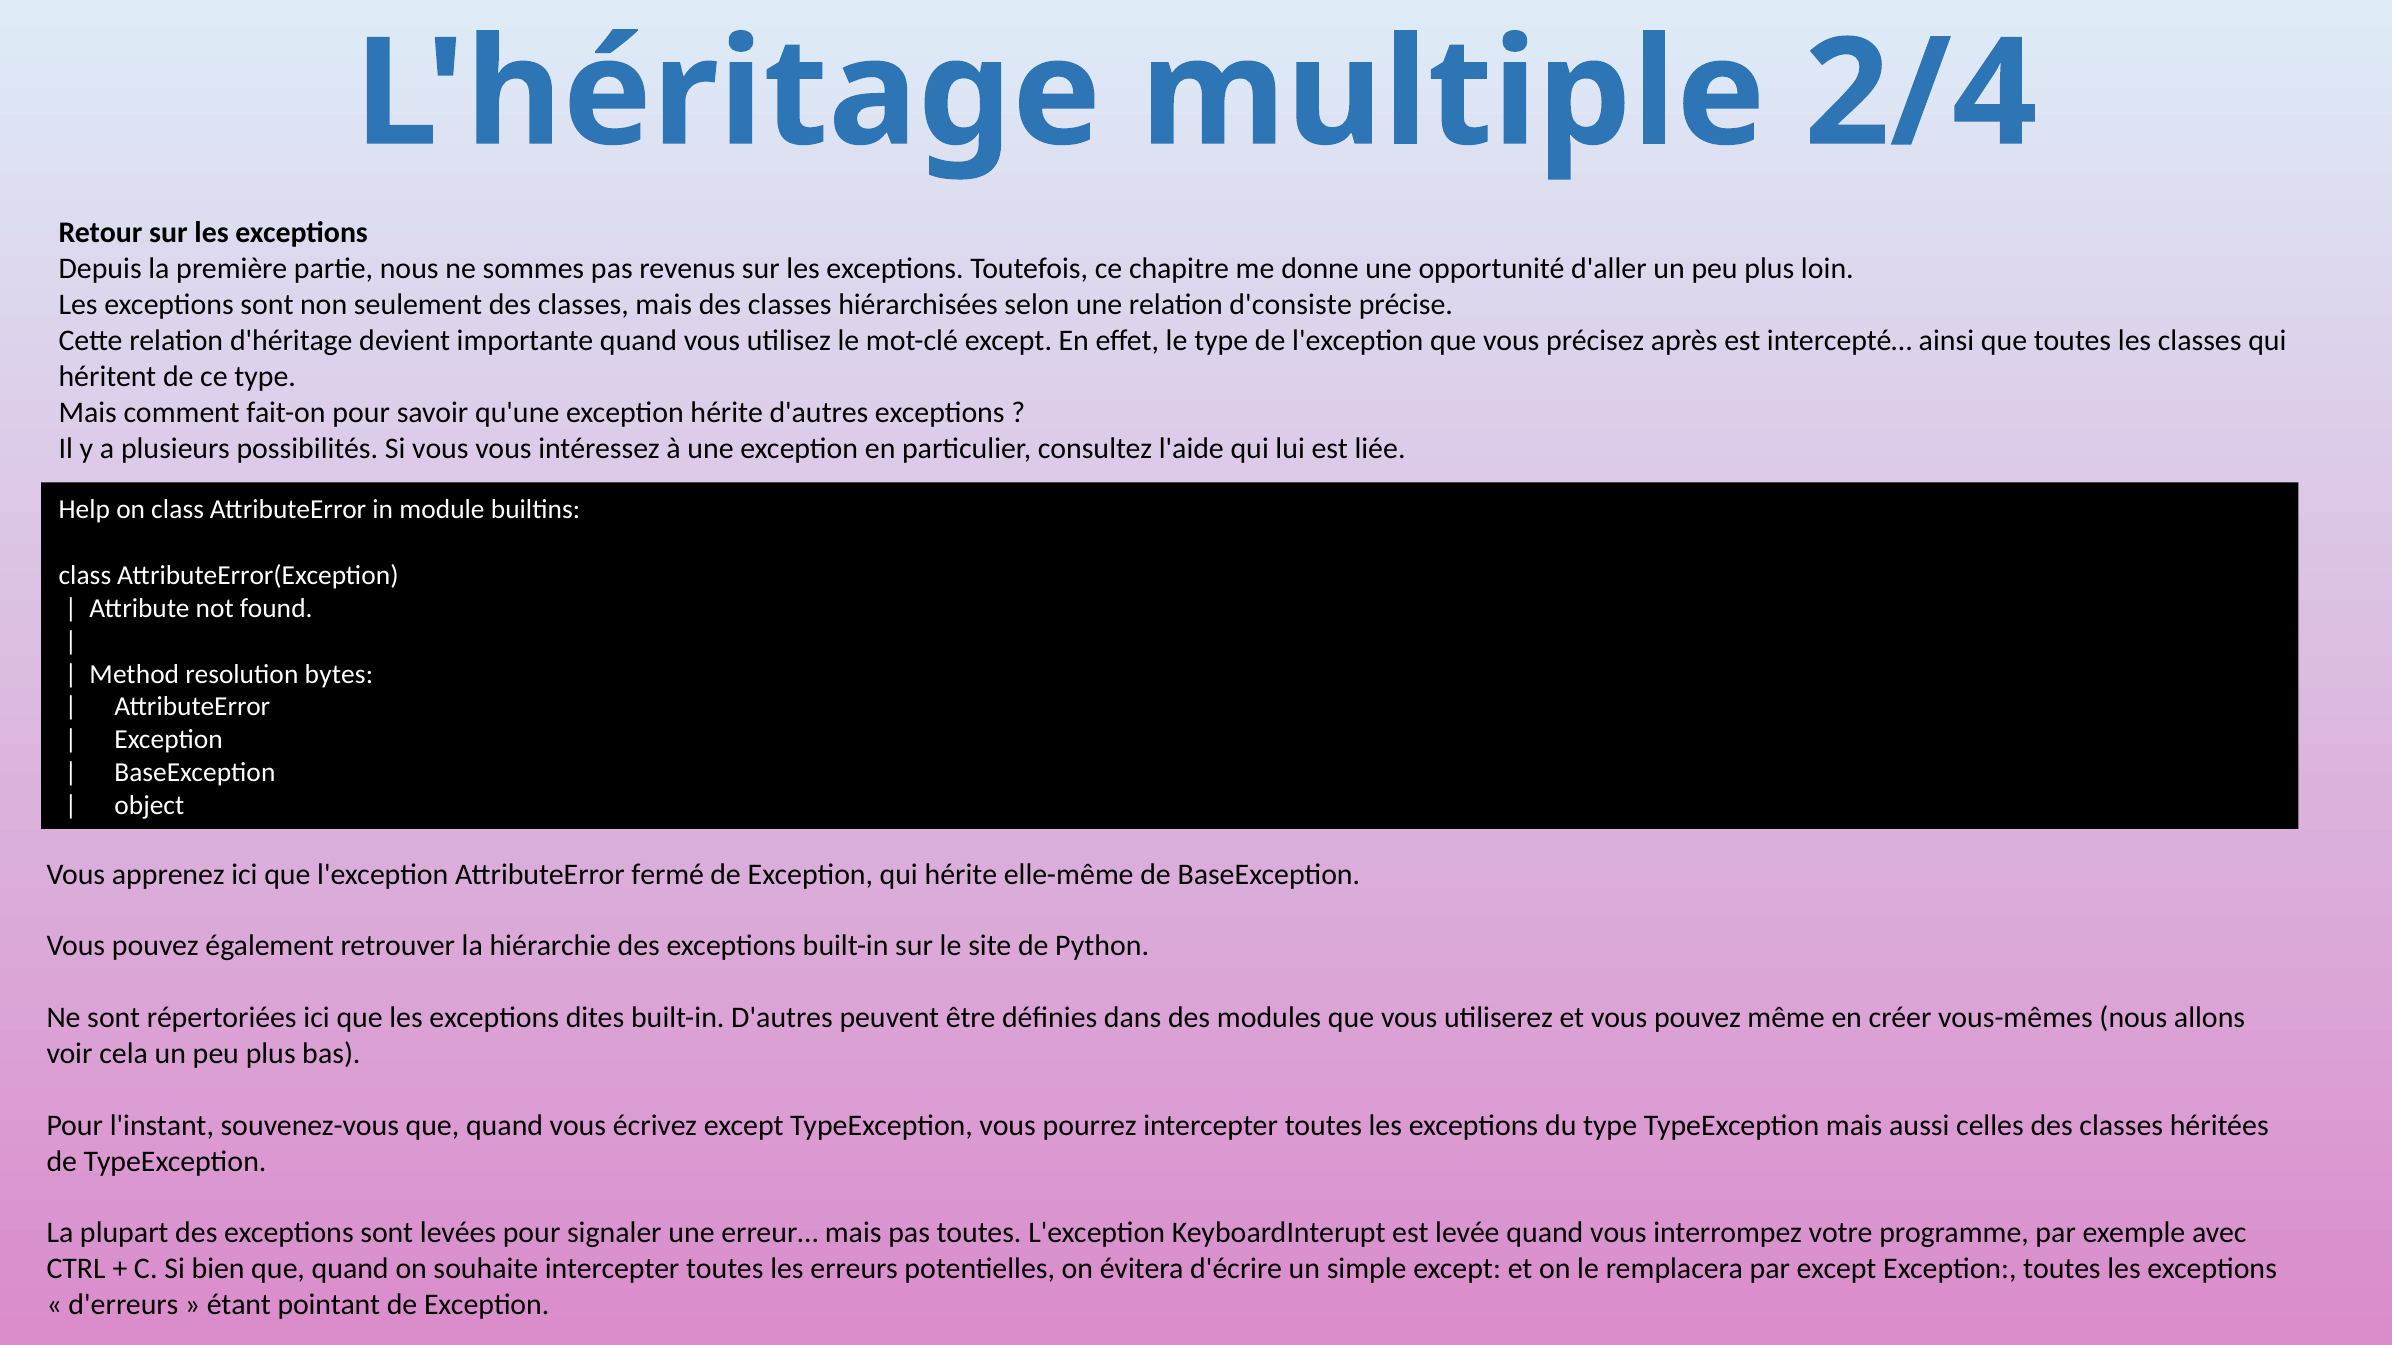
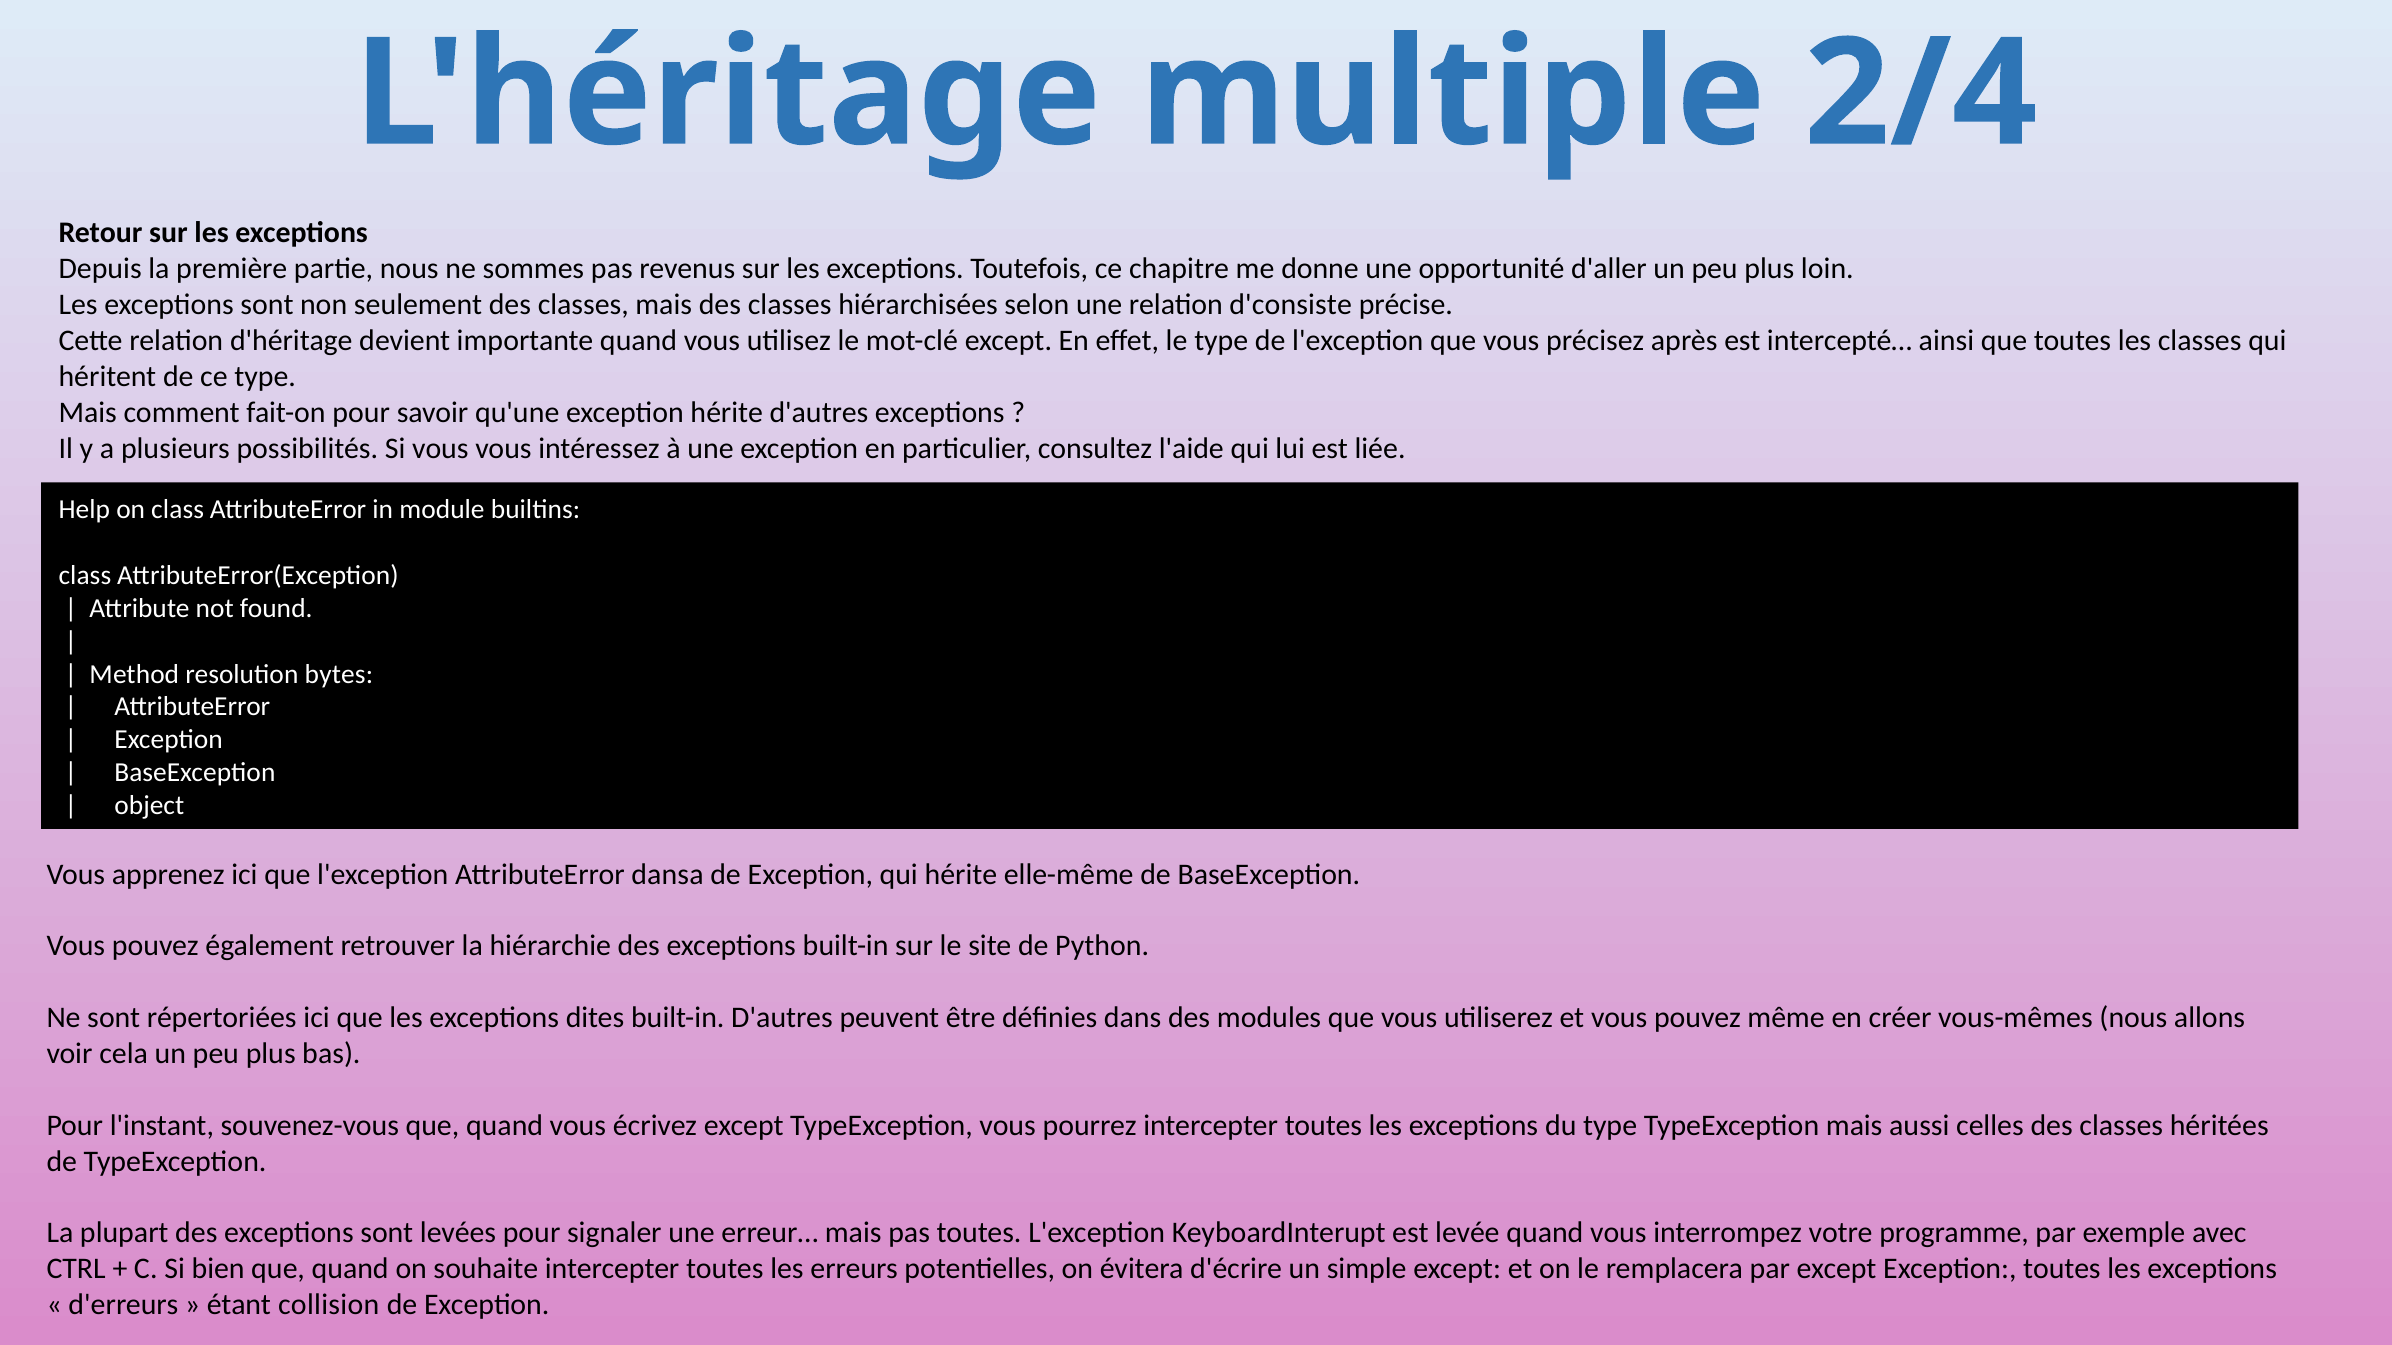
fermé: fermé -> dansa
pointant: pointant -> collision
